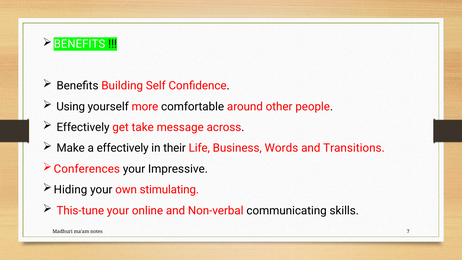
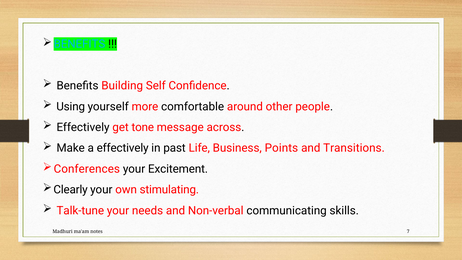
BENEFITS at (80, 44) colour: white -> light blue
take: take -> tone
their: their -> past
Words: Words -> Points
Impressive: Impressive -> Excitement
Hiding: Hiding -> Clearly
This-tune: This-tune -> Talk-tune
online: online -> needs
